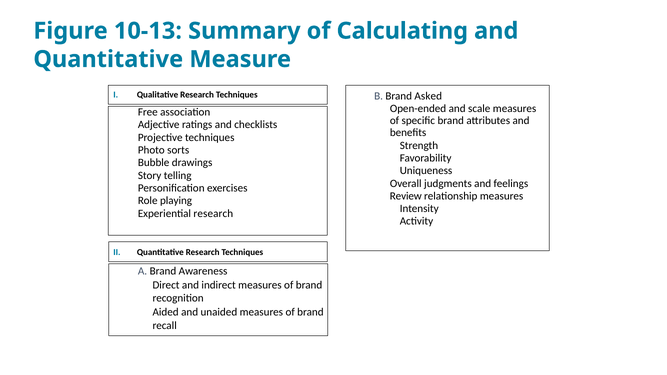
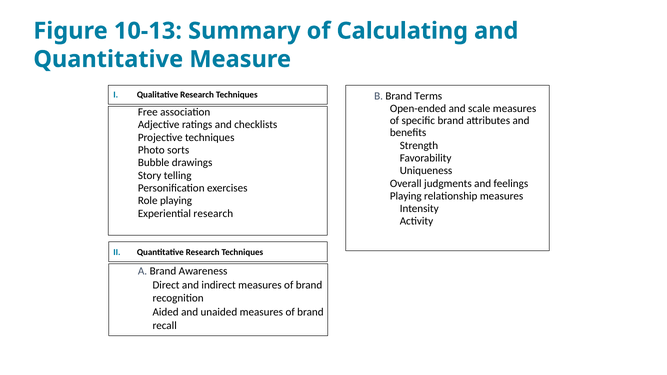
Asked: Asked -> Terms
Review at (406, 196): Review -> Playing
